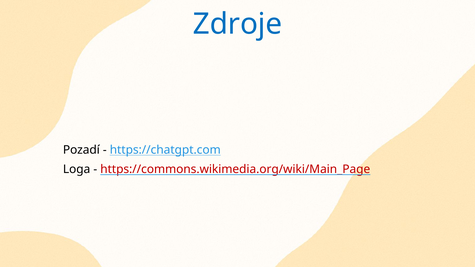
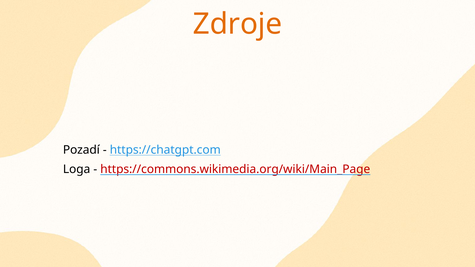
Zdroje colour: blue -> orange
